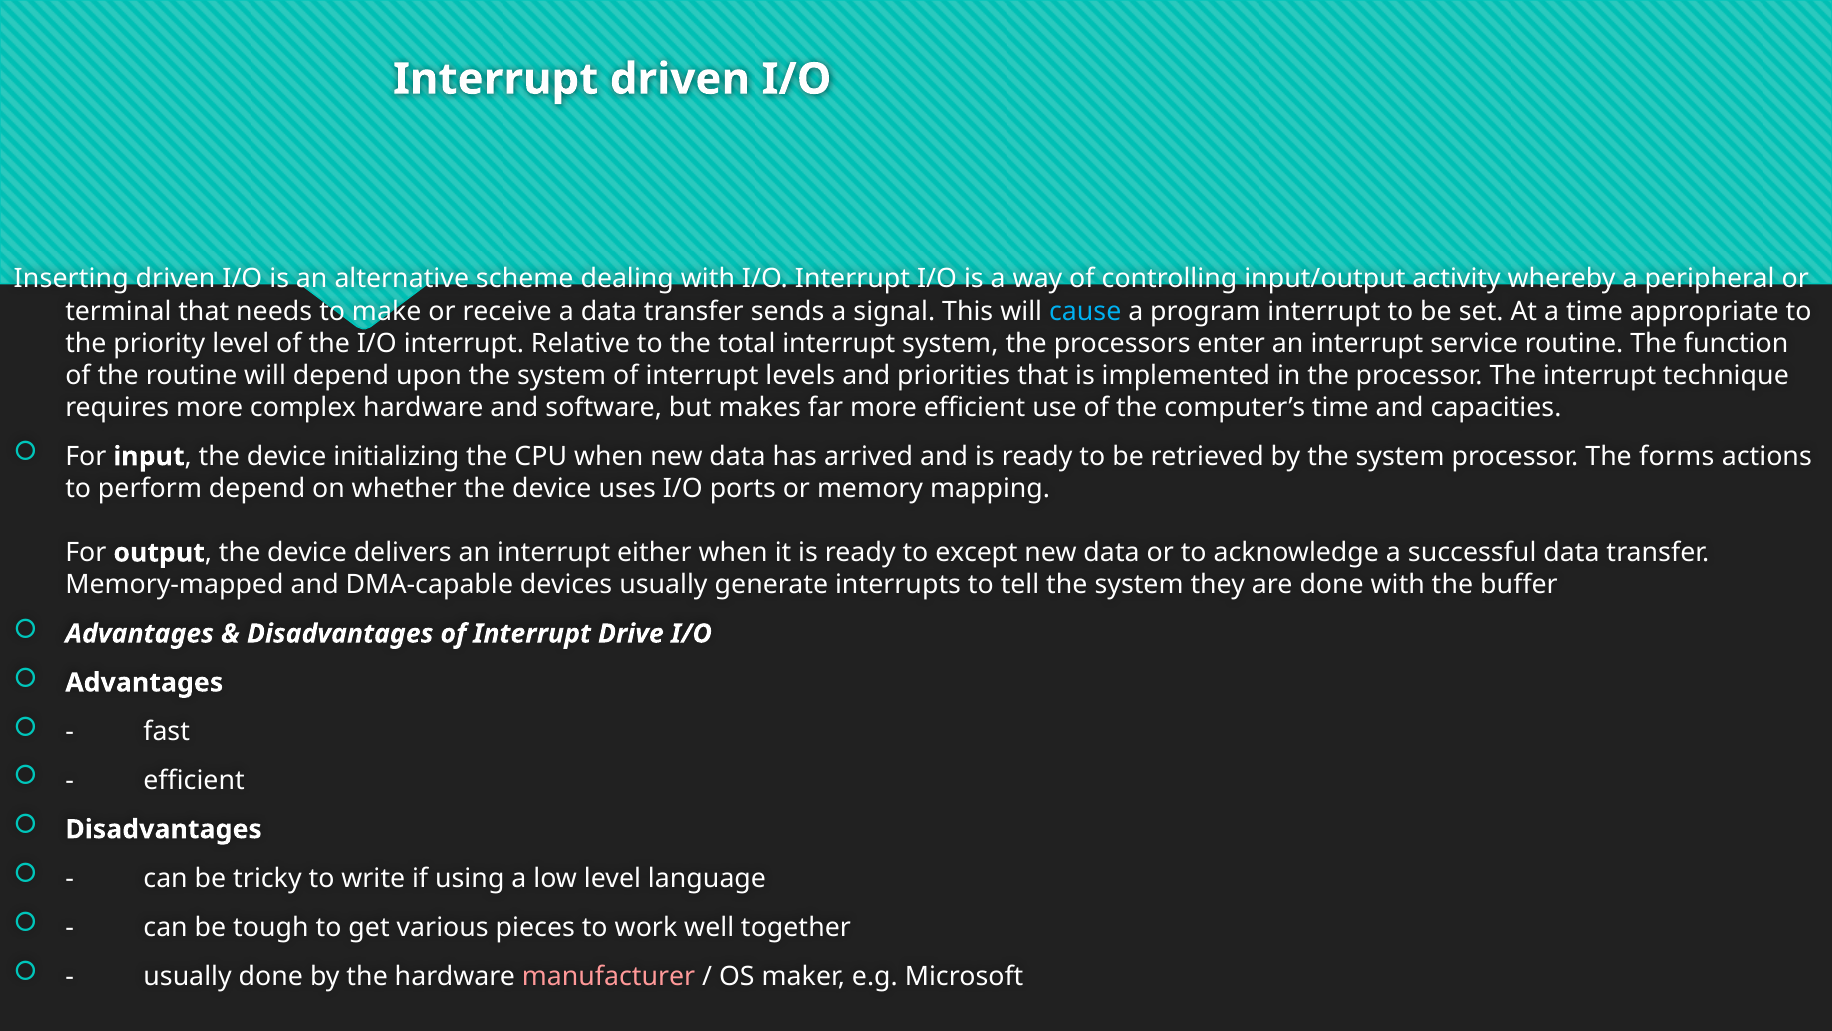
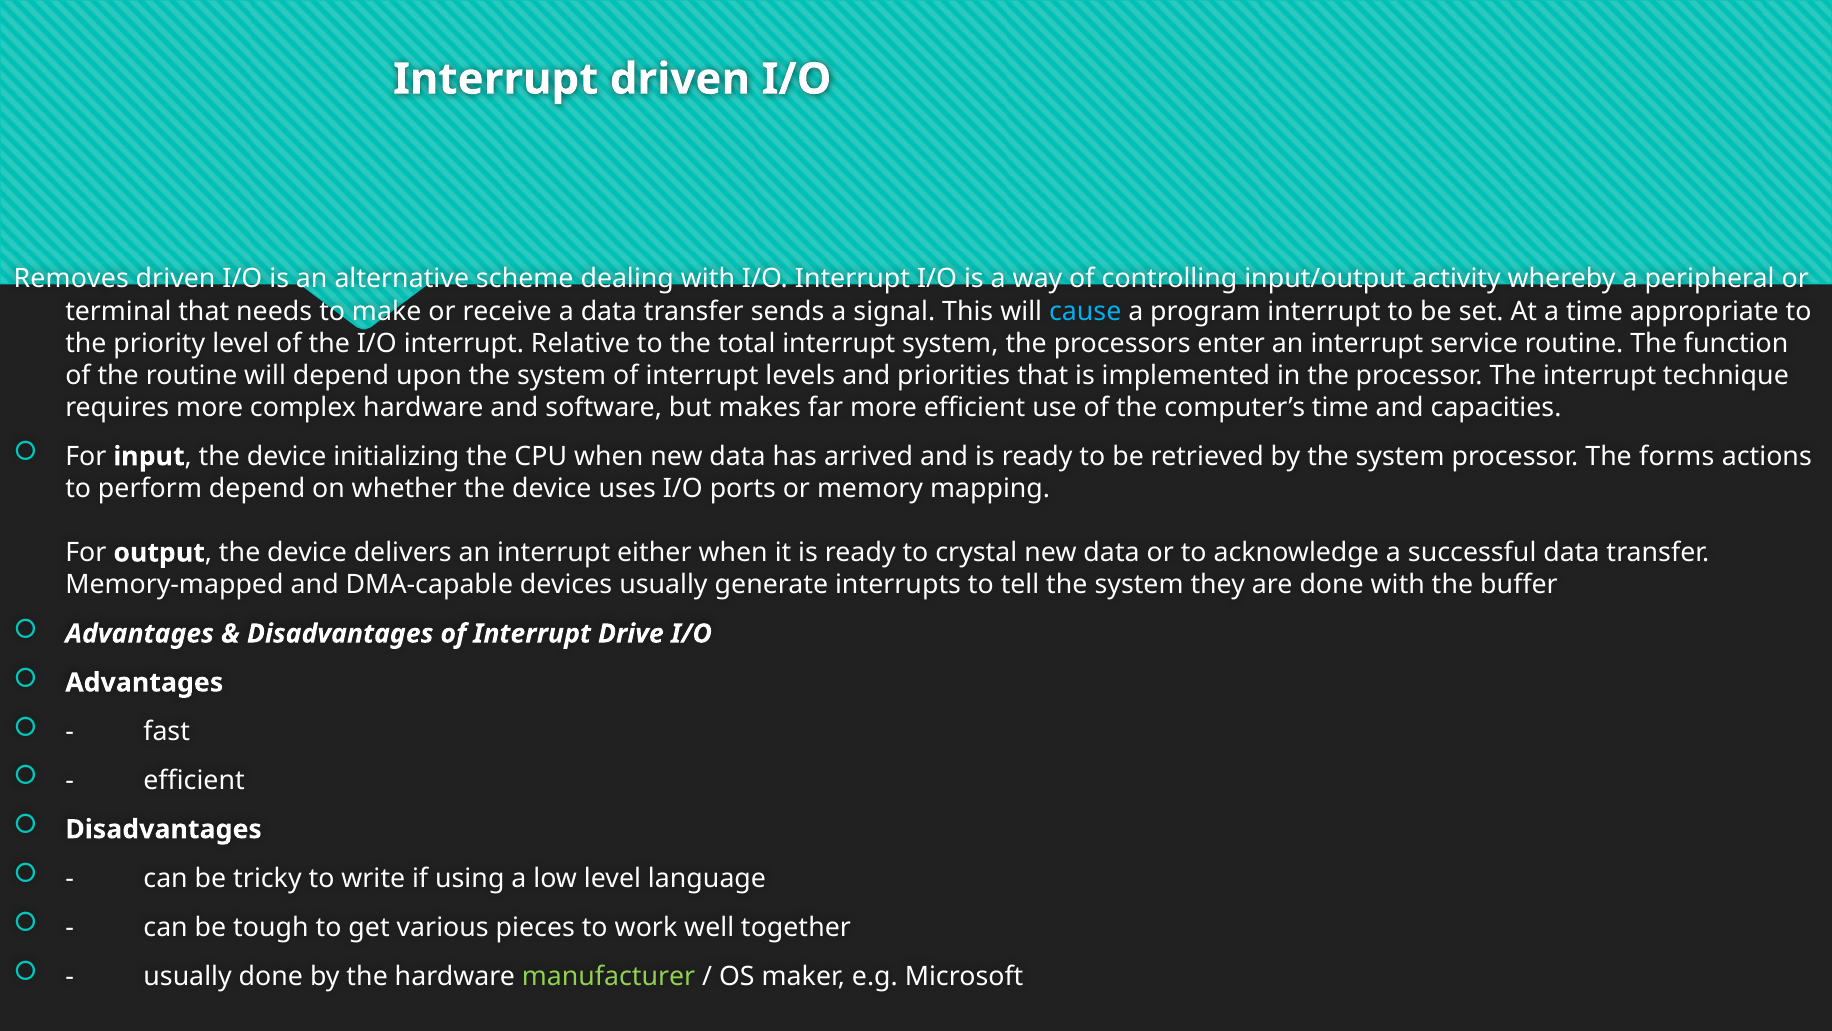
Inserting: Inserting -> Removes
except: except -> crystal
manufacturer colour: pink -> light green
